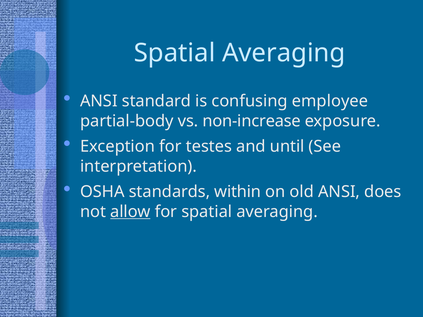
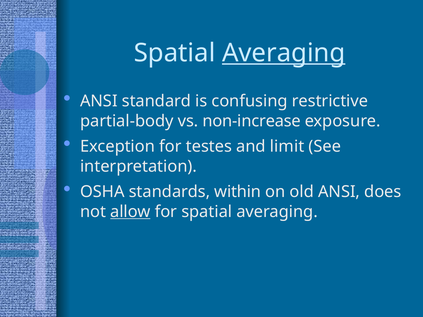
Averaging at (284, 53) underline: none -> present
employee: employee -> restrictive
until: until -> limit
